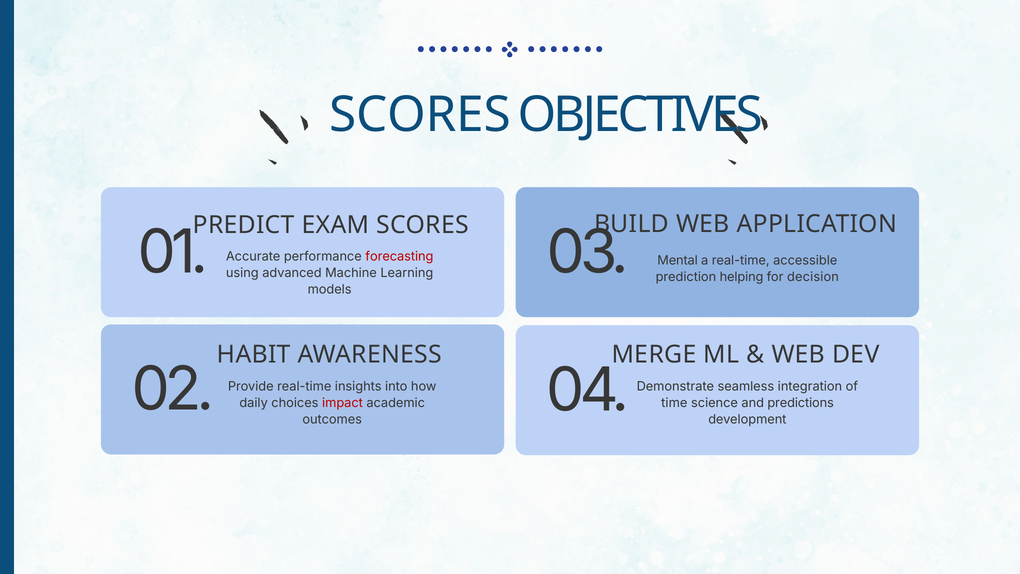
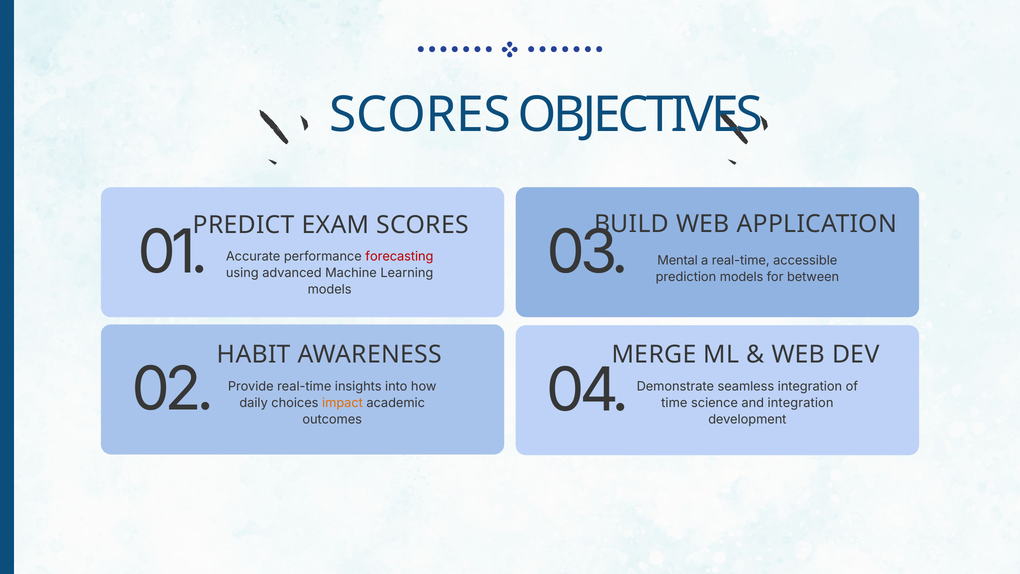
prediction helping: helping -> models
decision: decision -> between
impact colour: red -> orange
and predictions: predictions -> integration
